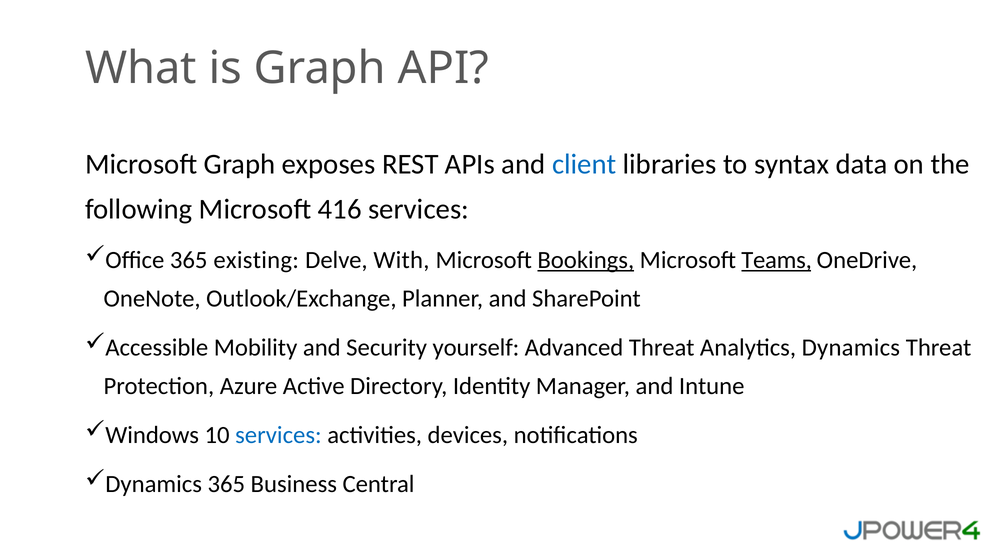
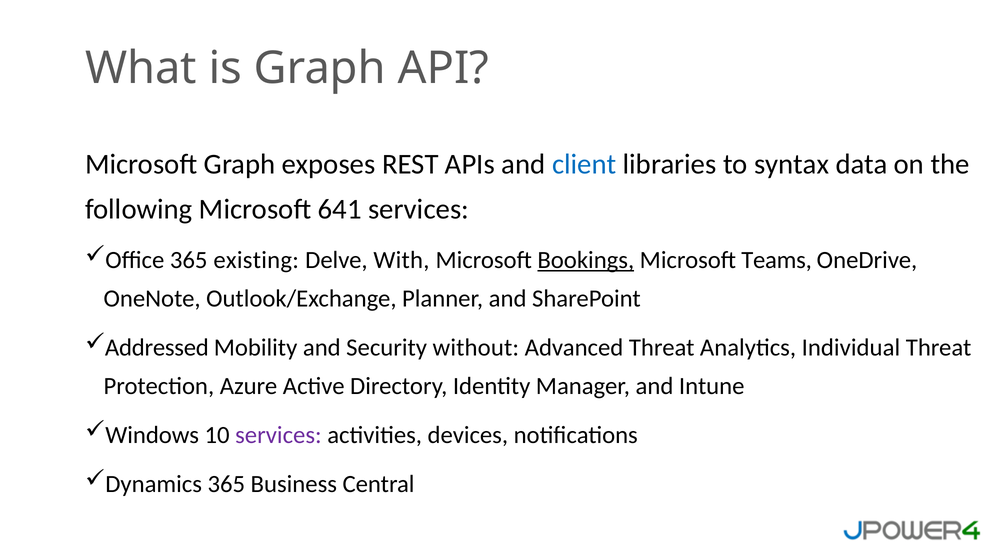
416: 416 -> 641
Teams underline: present -> none
Accessible: Accessible -> Addressed
yourself: yourself -> without
Analytics Dynamics: Dynamics -> Individual
services at (278, 435) colour: blue -> purple
